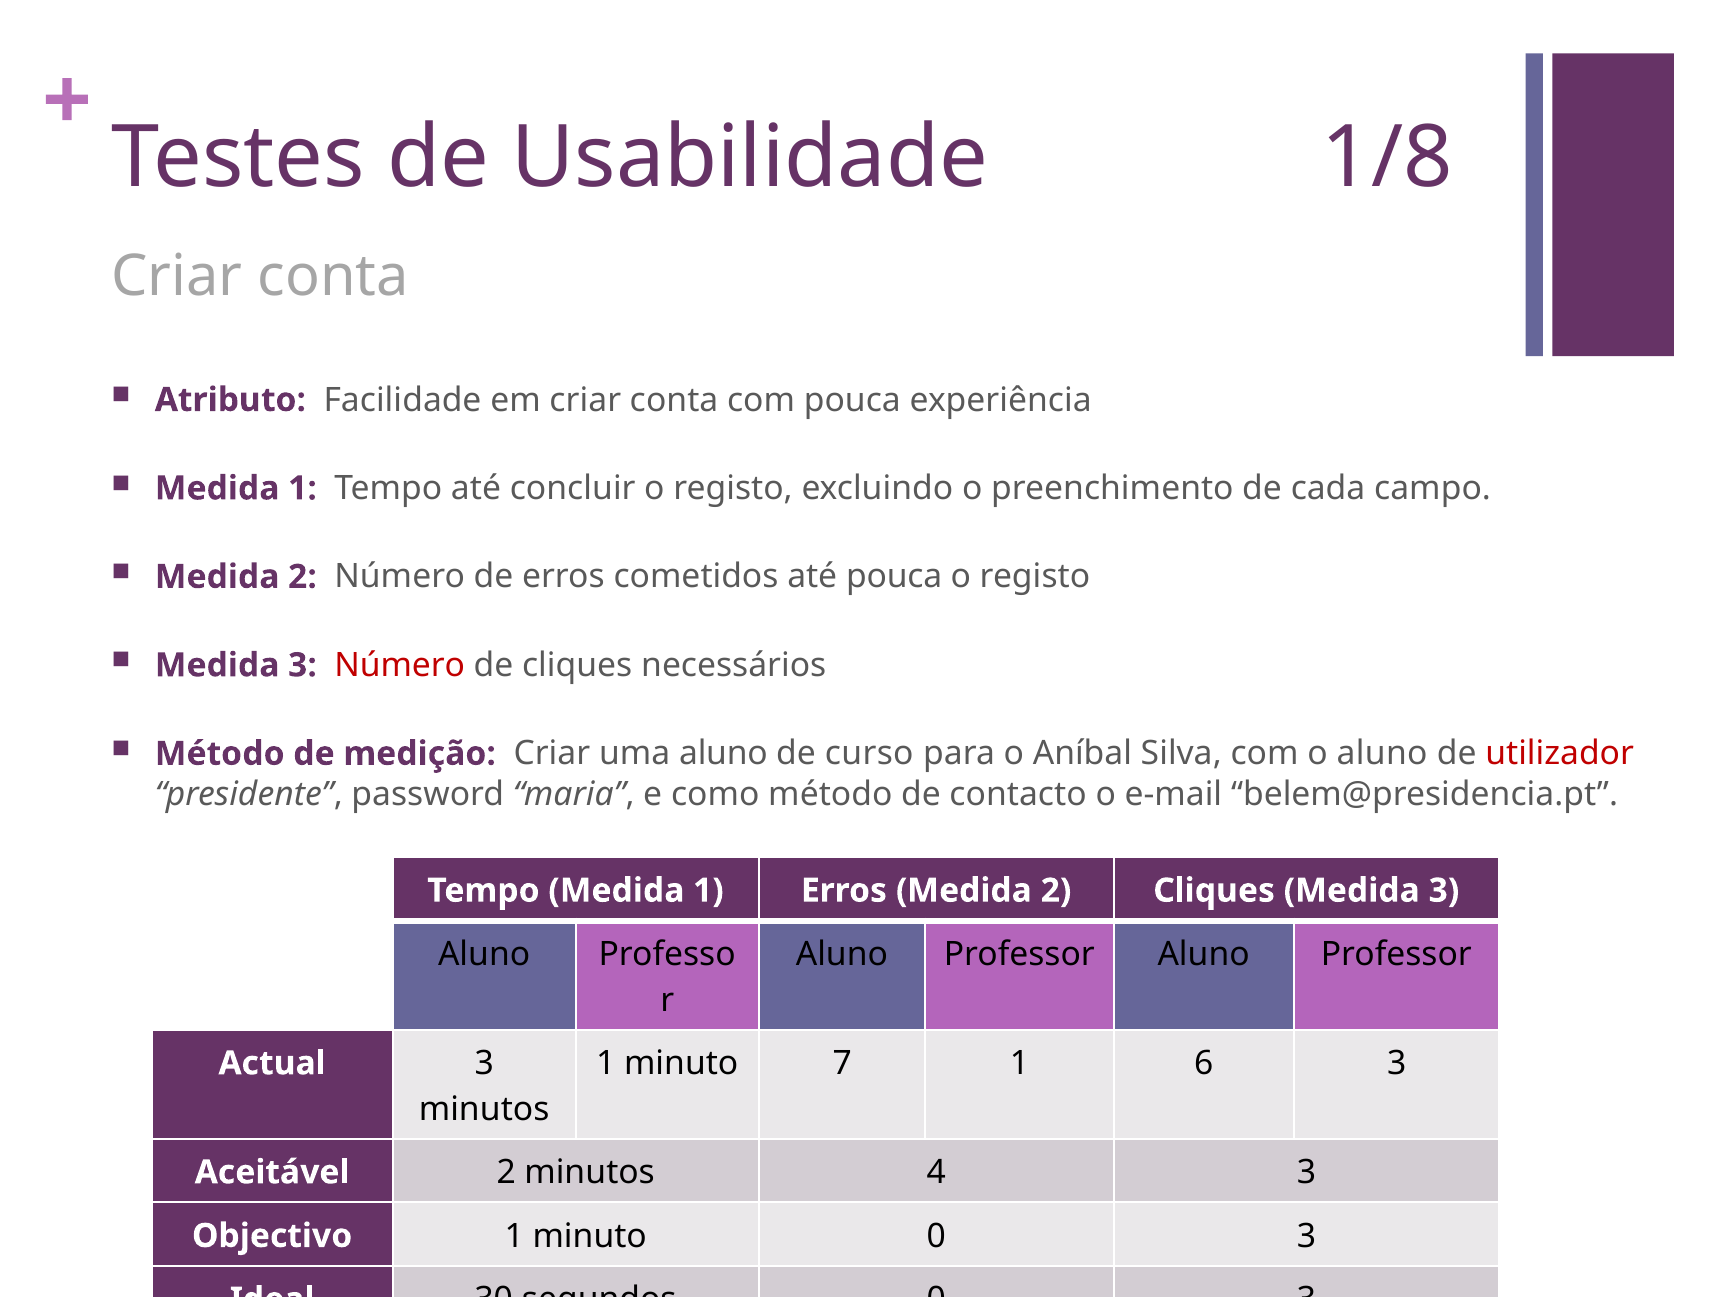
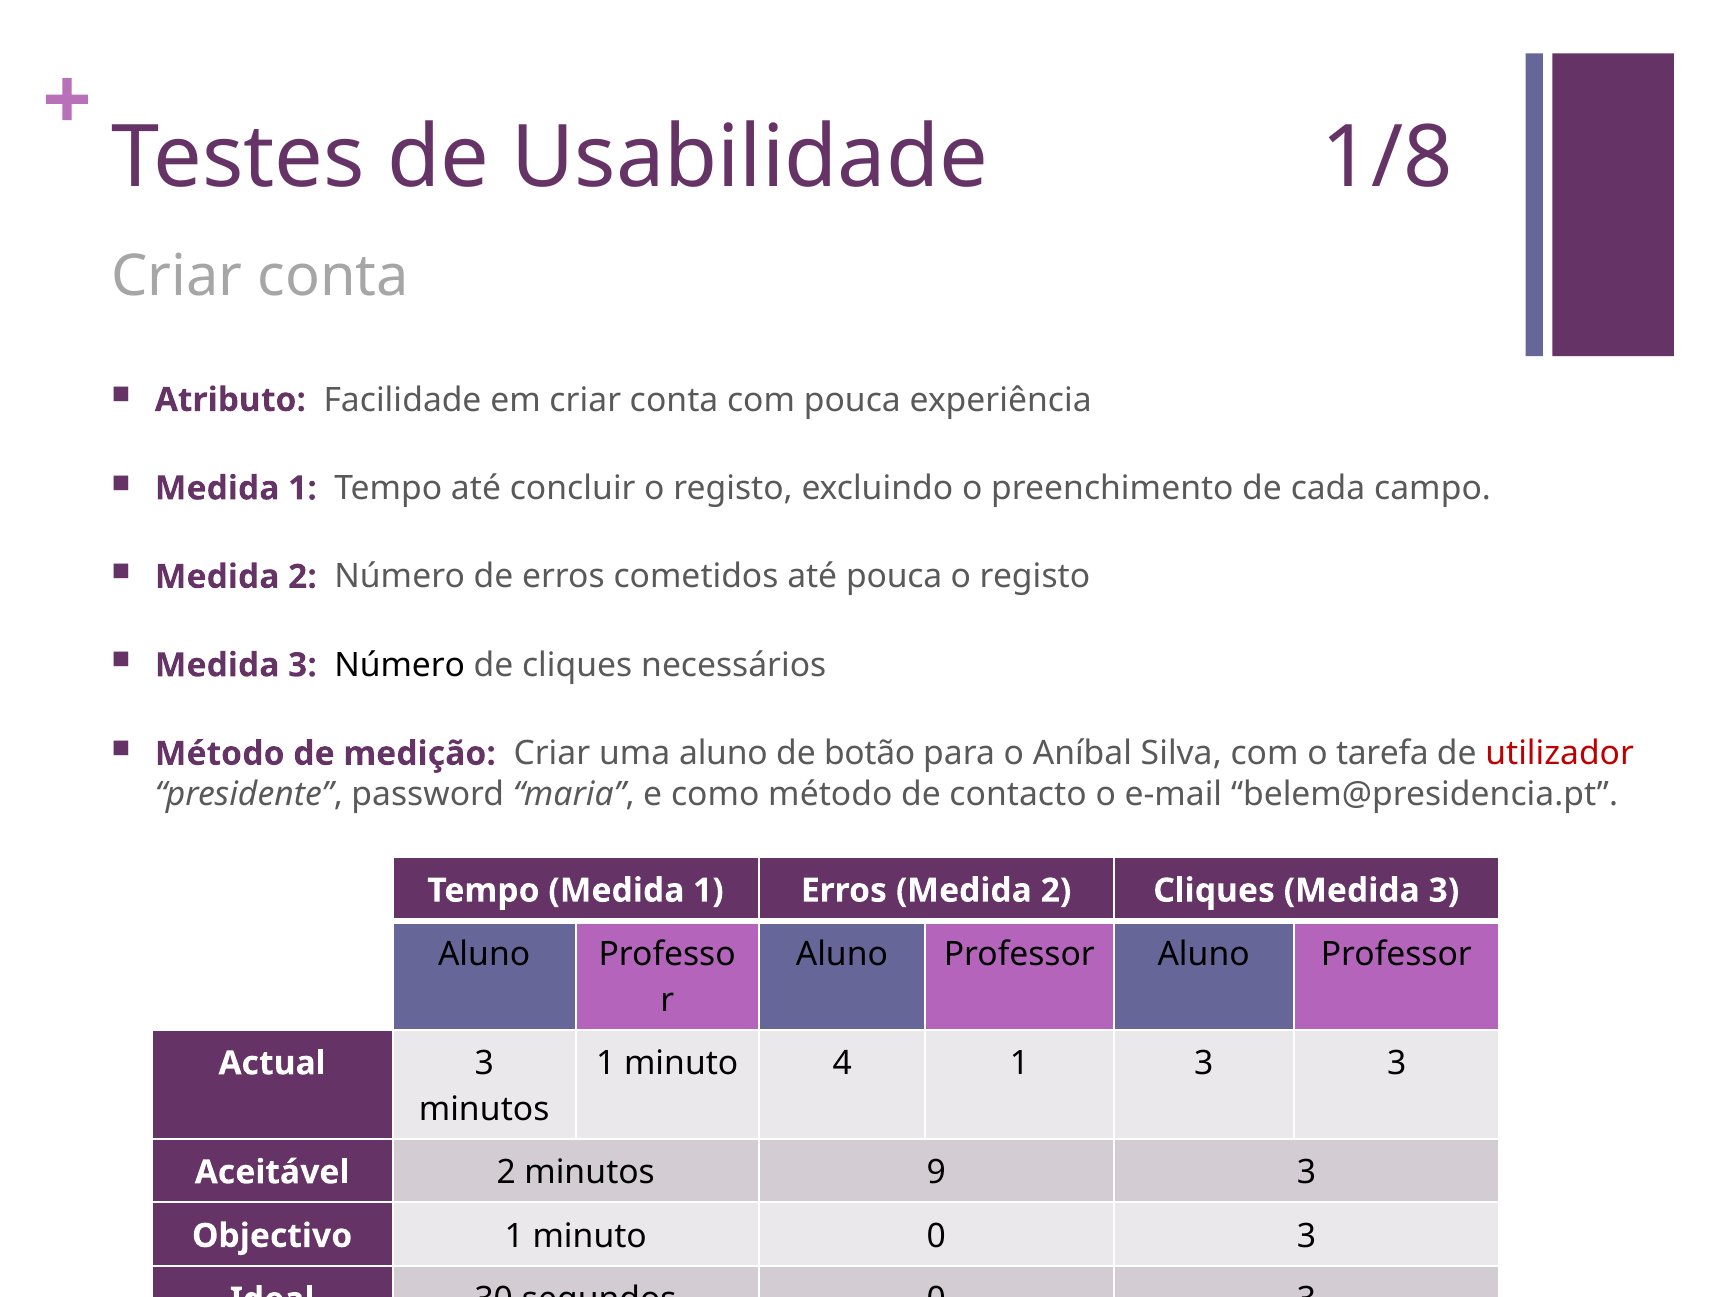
Número at (400, 665) colour: red -> black
curso: curso -> botão
o aluno: aluno -> tarefa
7: 7 -> 4
1 6: 6 -> 3
4: 4 -> 9
